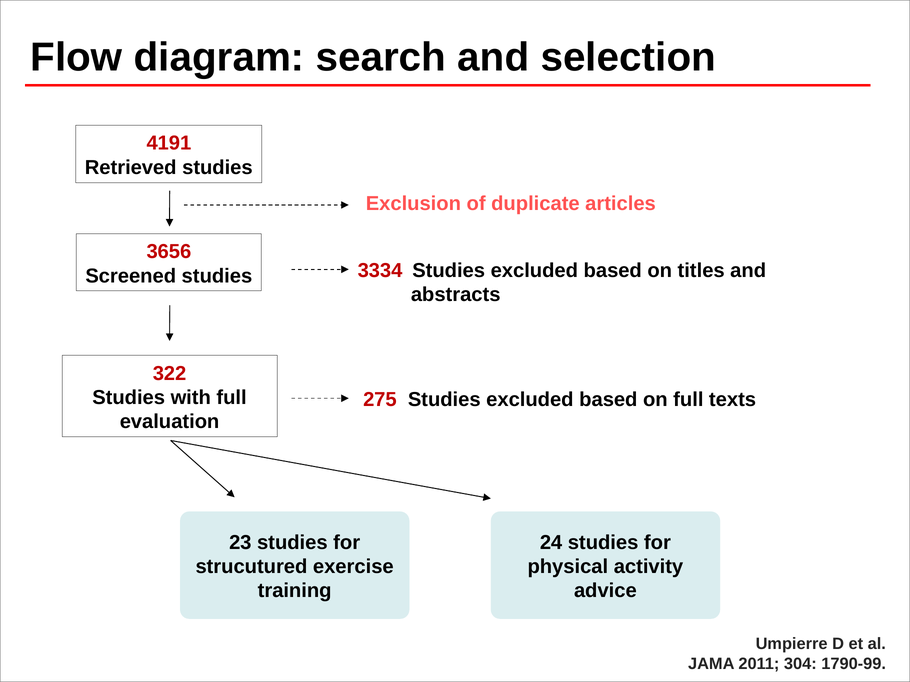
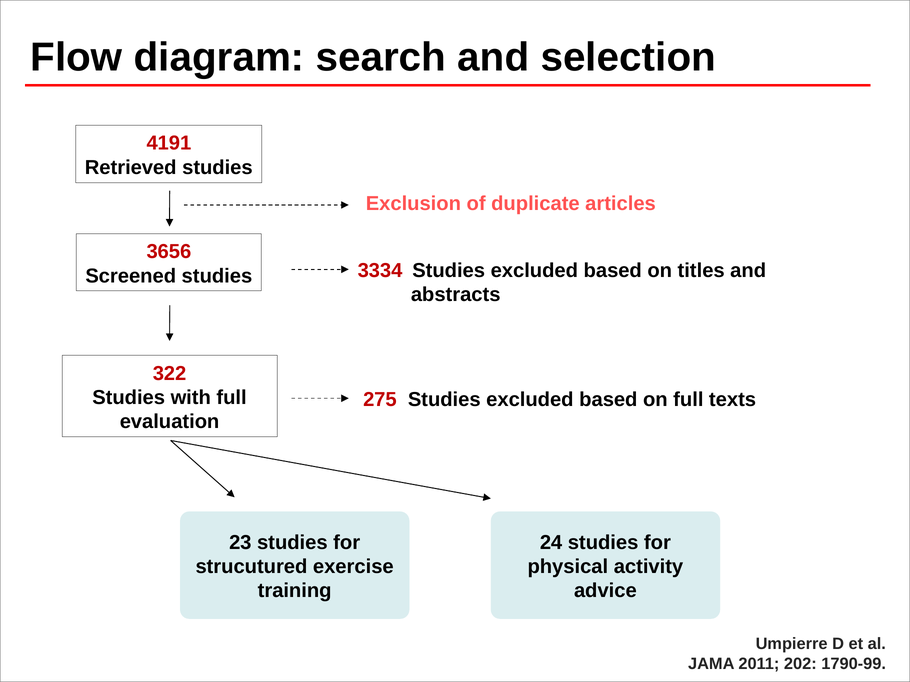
304: 304 -> 202
